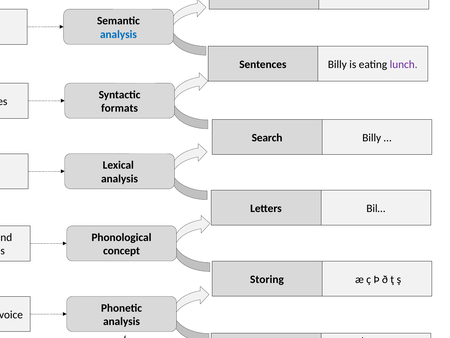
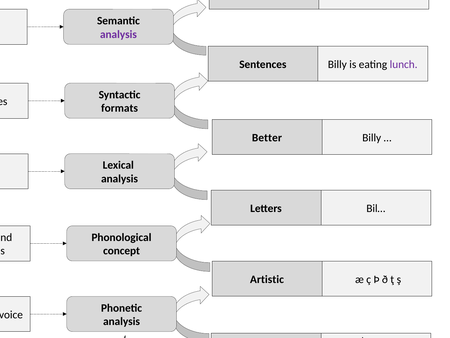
analysis at (118, 34) colour: blue -> purple
Search: Search -> Better
Storing: Storing -> Artistic
